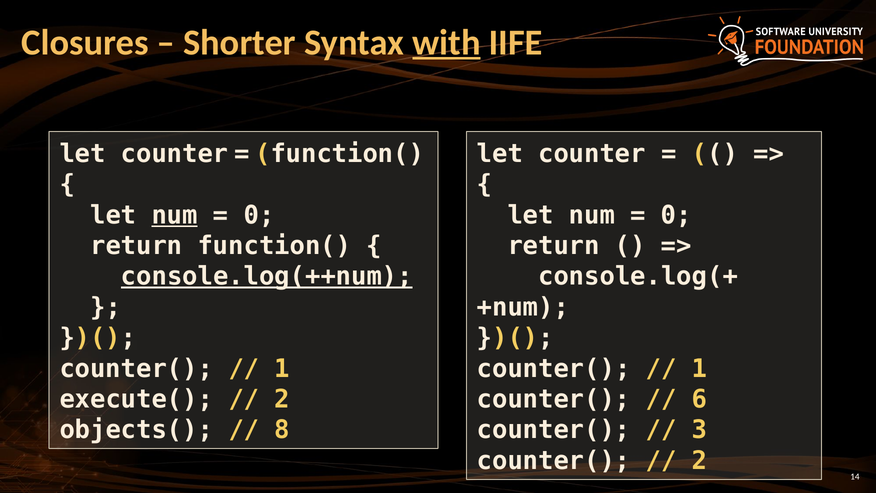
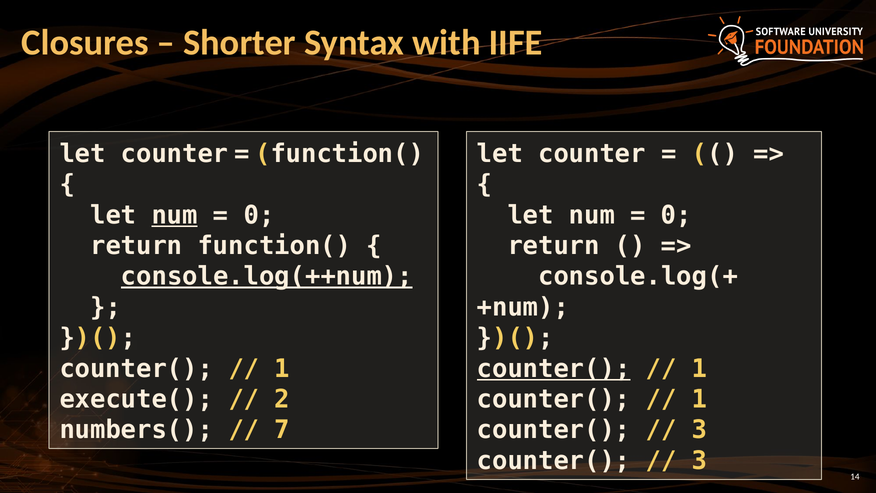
with underline: present -> none
counter( at (554, 369) underline: none -> present
6 at (700, 399): 6 -> 1
objects(: objects( -> numbers(
8: 8 -> 7
2 at (700, 461): 2 -> 3
